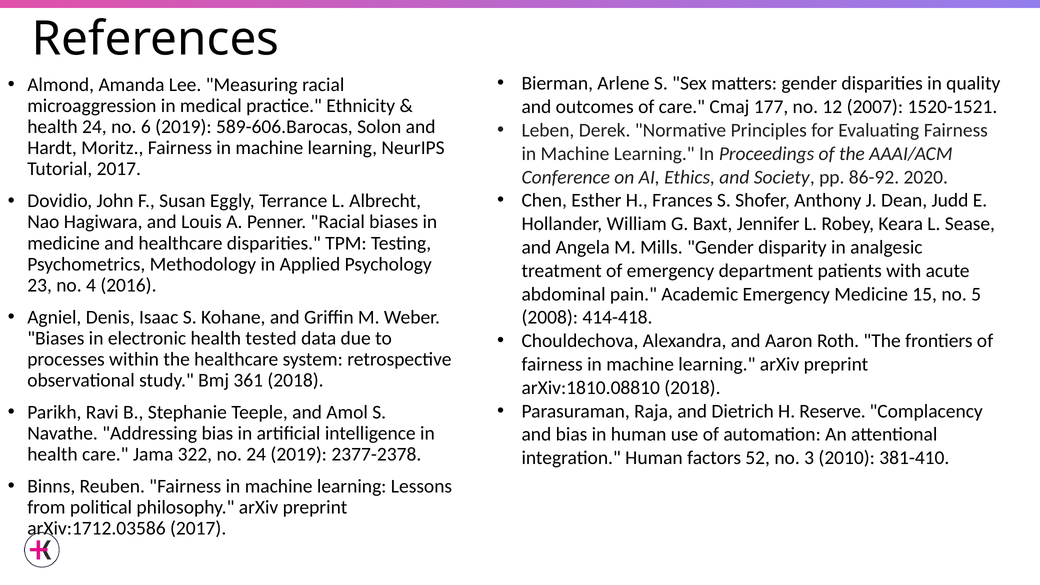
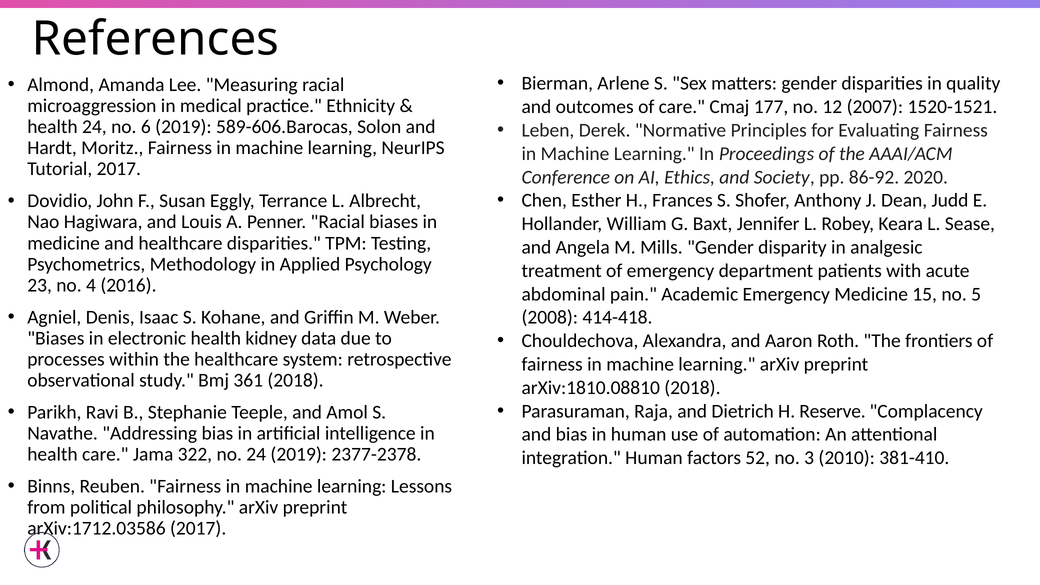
tested: tested -> kidney
